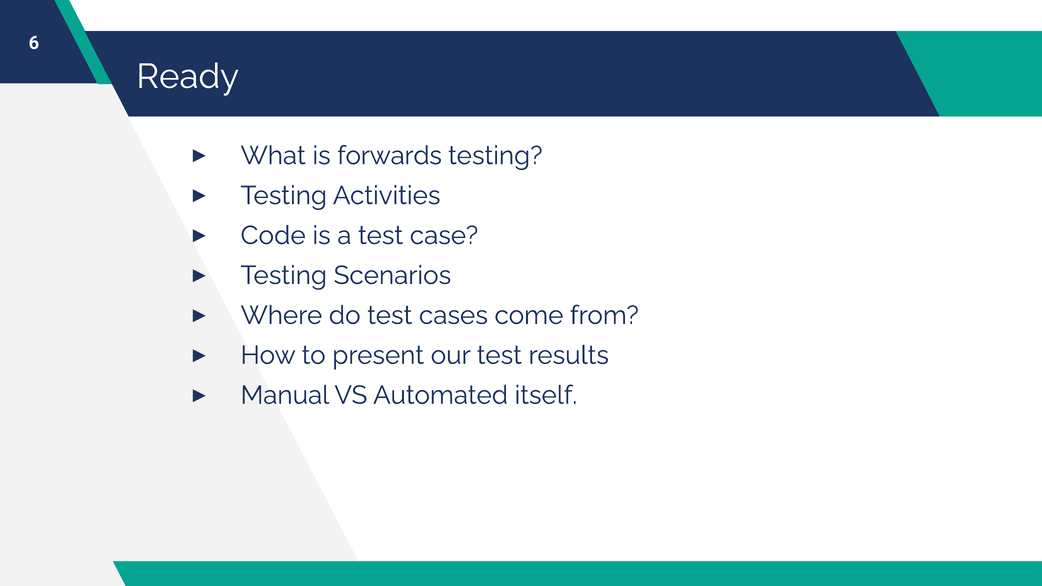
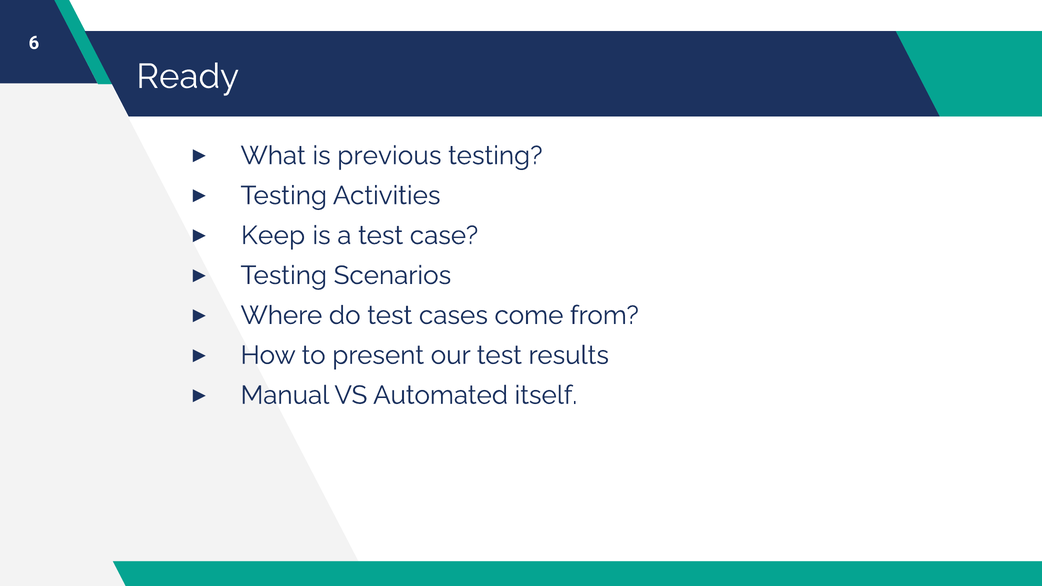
forwards: forwards -> previous
Code: Code -> Keep
